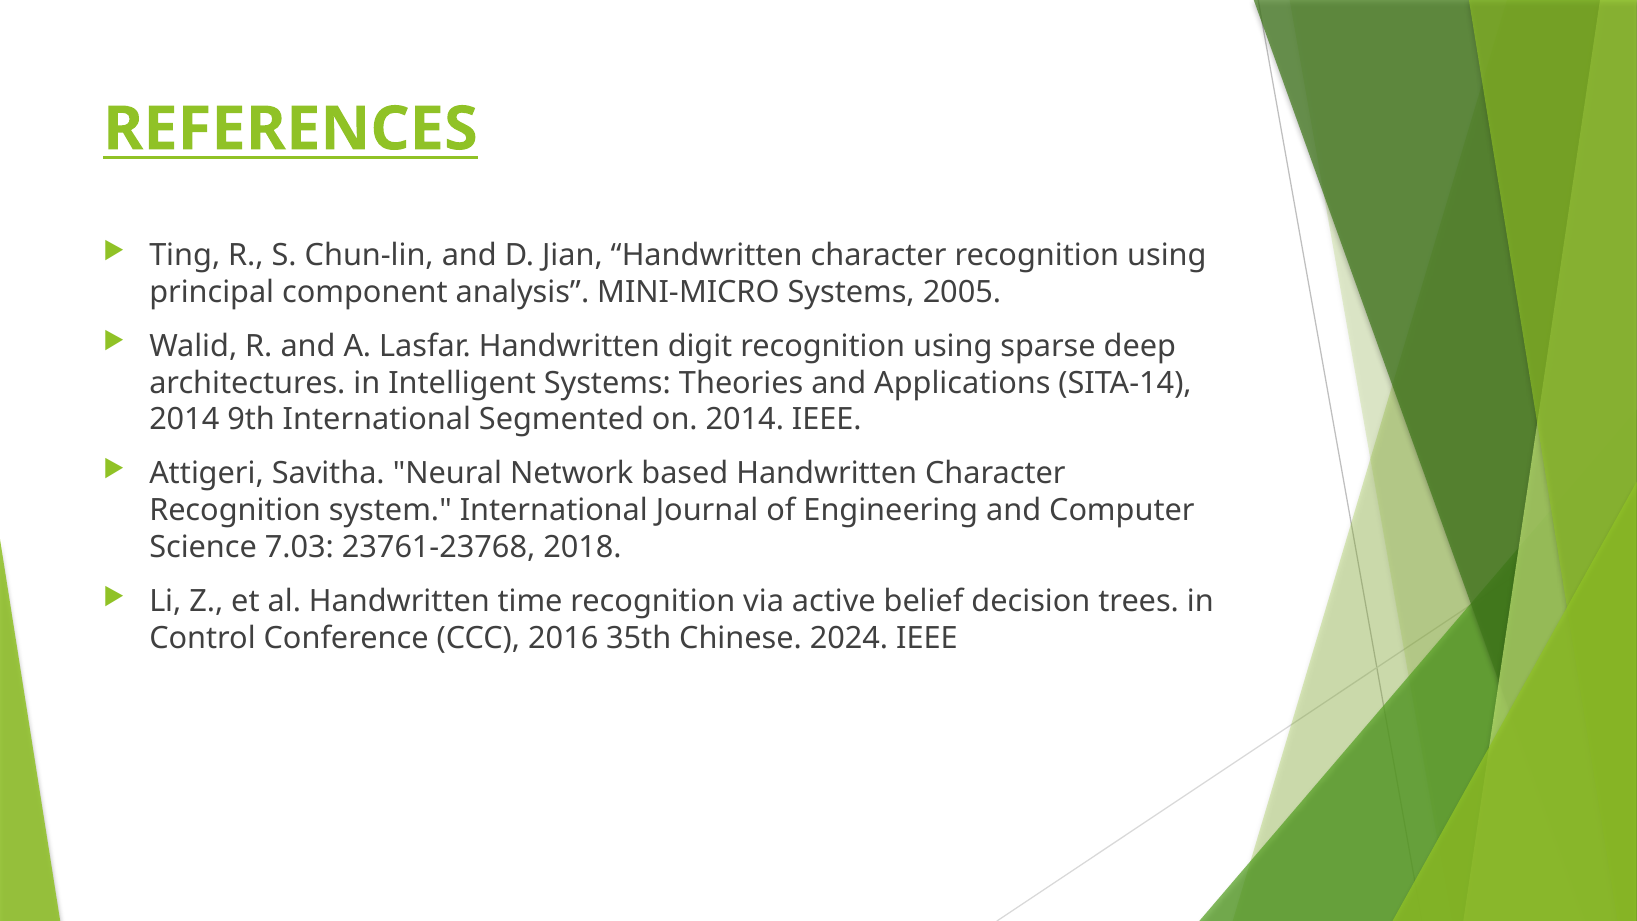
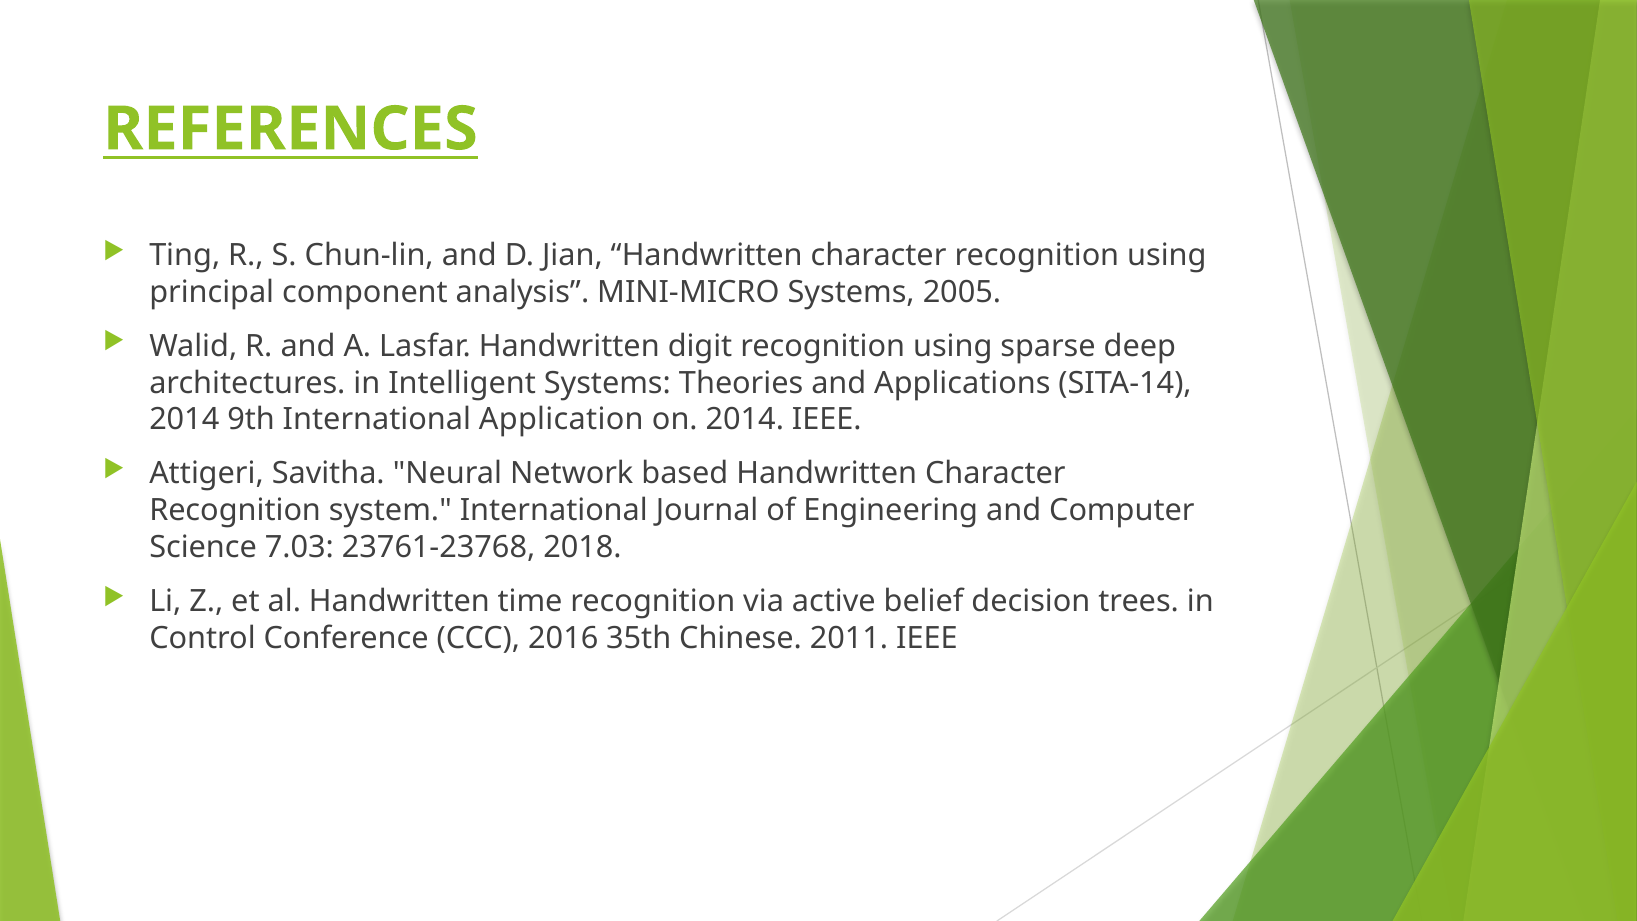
Segmented: Segmented -> Application
2024: 2024 -> 2011
